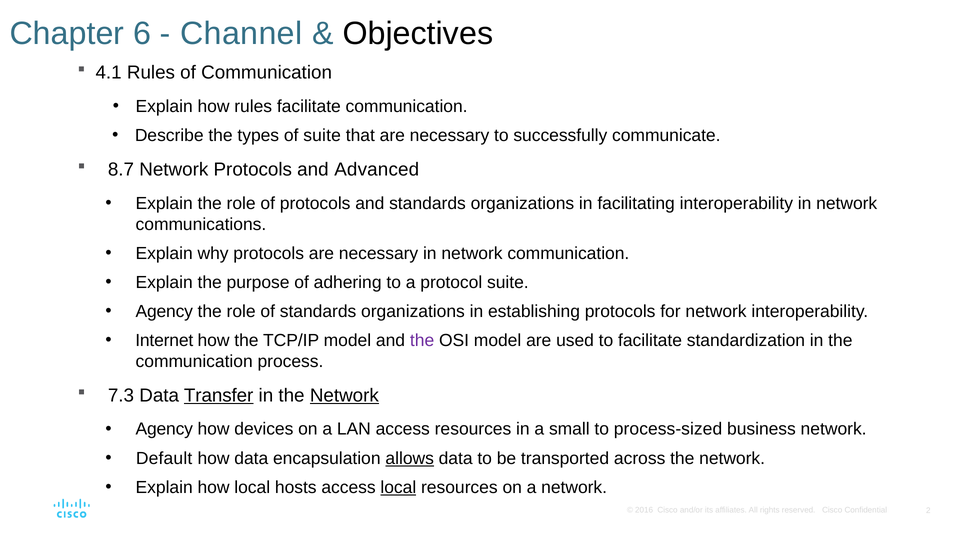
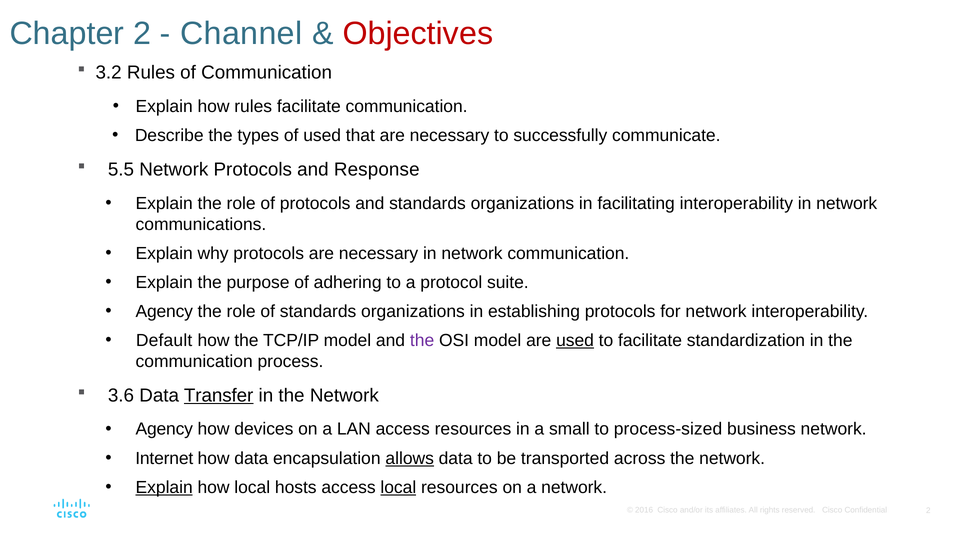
Chapter 6: 6 -> 2
Objectives colour: black -> red
4.1: 4.1 -> 3.2
of suite: suite -> used
8.7: 8.7 -> 5.5
Advanced: Advanced -> Response
Internet: Internet -> Default
used at (575, 340) underline: none -> present
7.3: 7.3 -> 3.6
Network at (344, 395) underline: present -> none
Default: Default -> Internet
Explain at (164, 487) underline: none -> present
